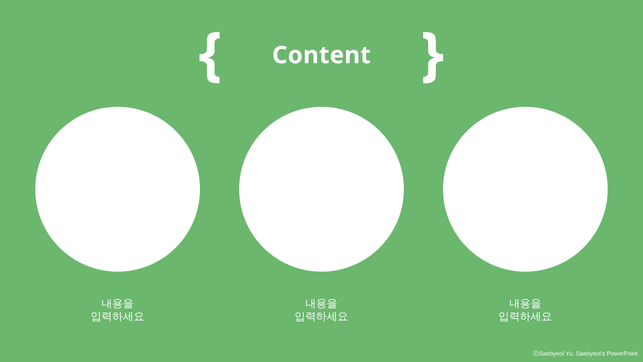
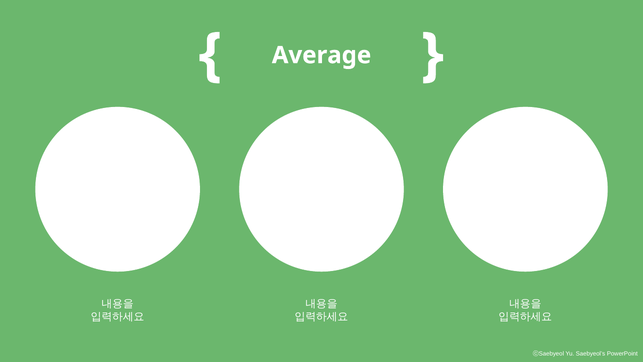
Content: Content -> Average
